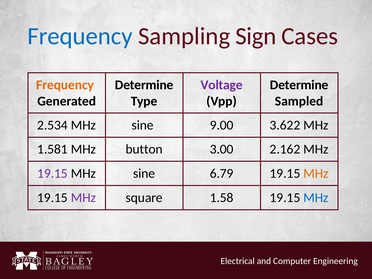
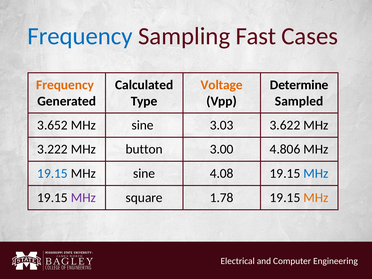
Sign: Sign -> Fast
Determine at (144, 85): Determine -> Calculated
Voltage colour: purple -> orange
2.534: 2.534 -> 3.652
9.00: 9.00 -> 3.03
1.581: 1.581 -> 3.222
2.162: 2.162 -> 4.806
19.15 at (52, 173) colour: purple -> blue
6.79: 6.79 -> 4.08
MHz at (316, 173) colour: orange -> blue
1.58: 1.58 -> 1.78
MHz at (316, 198) colour: blue -> orange
